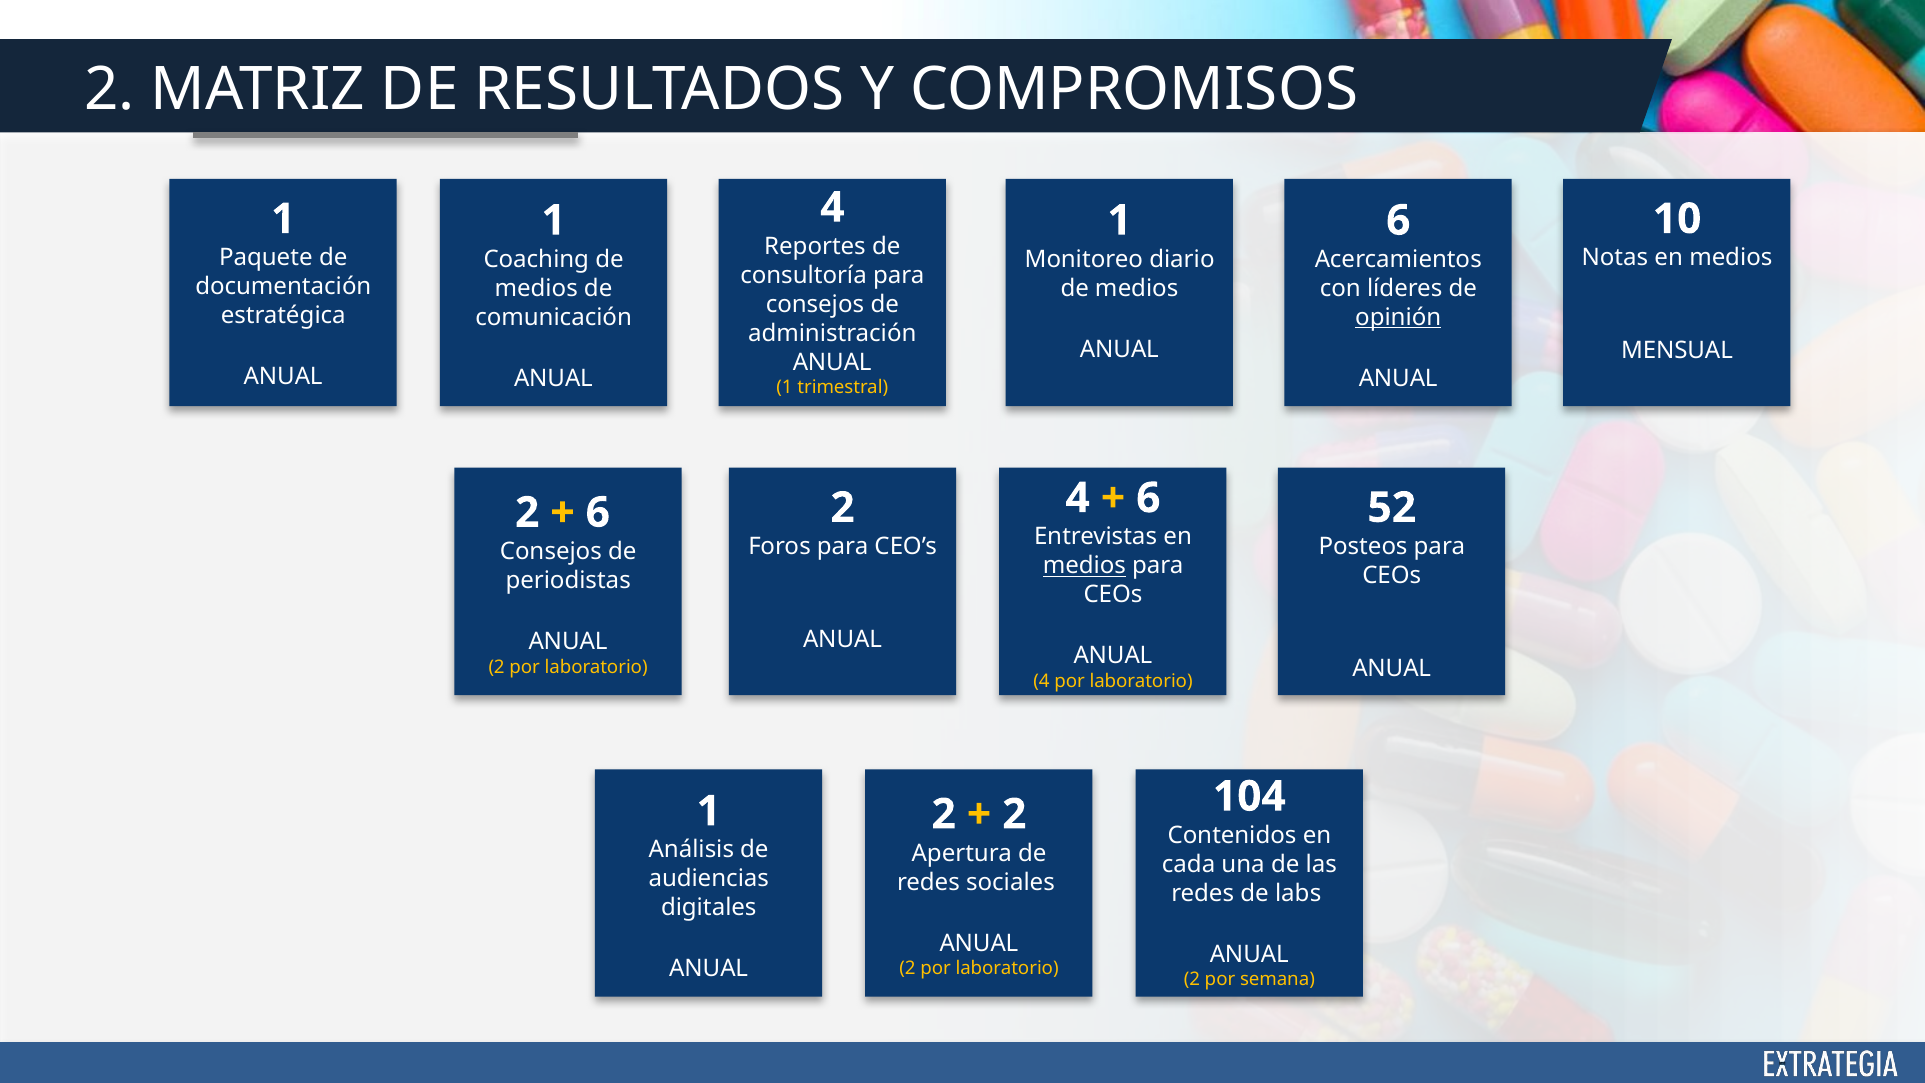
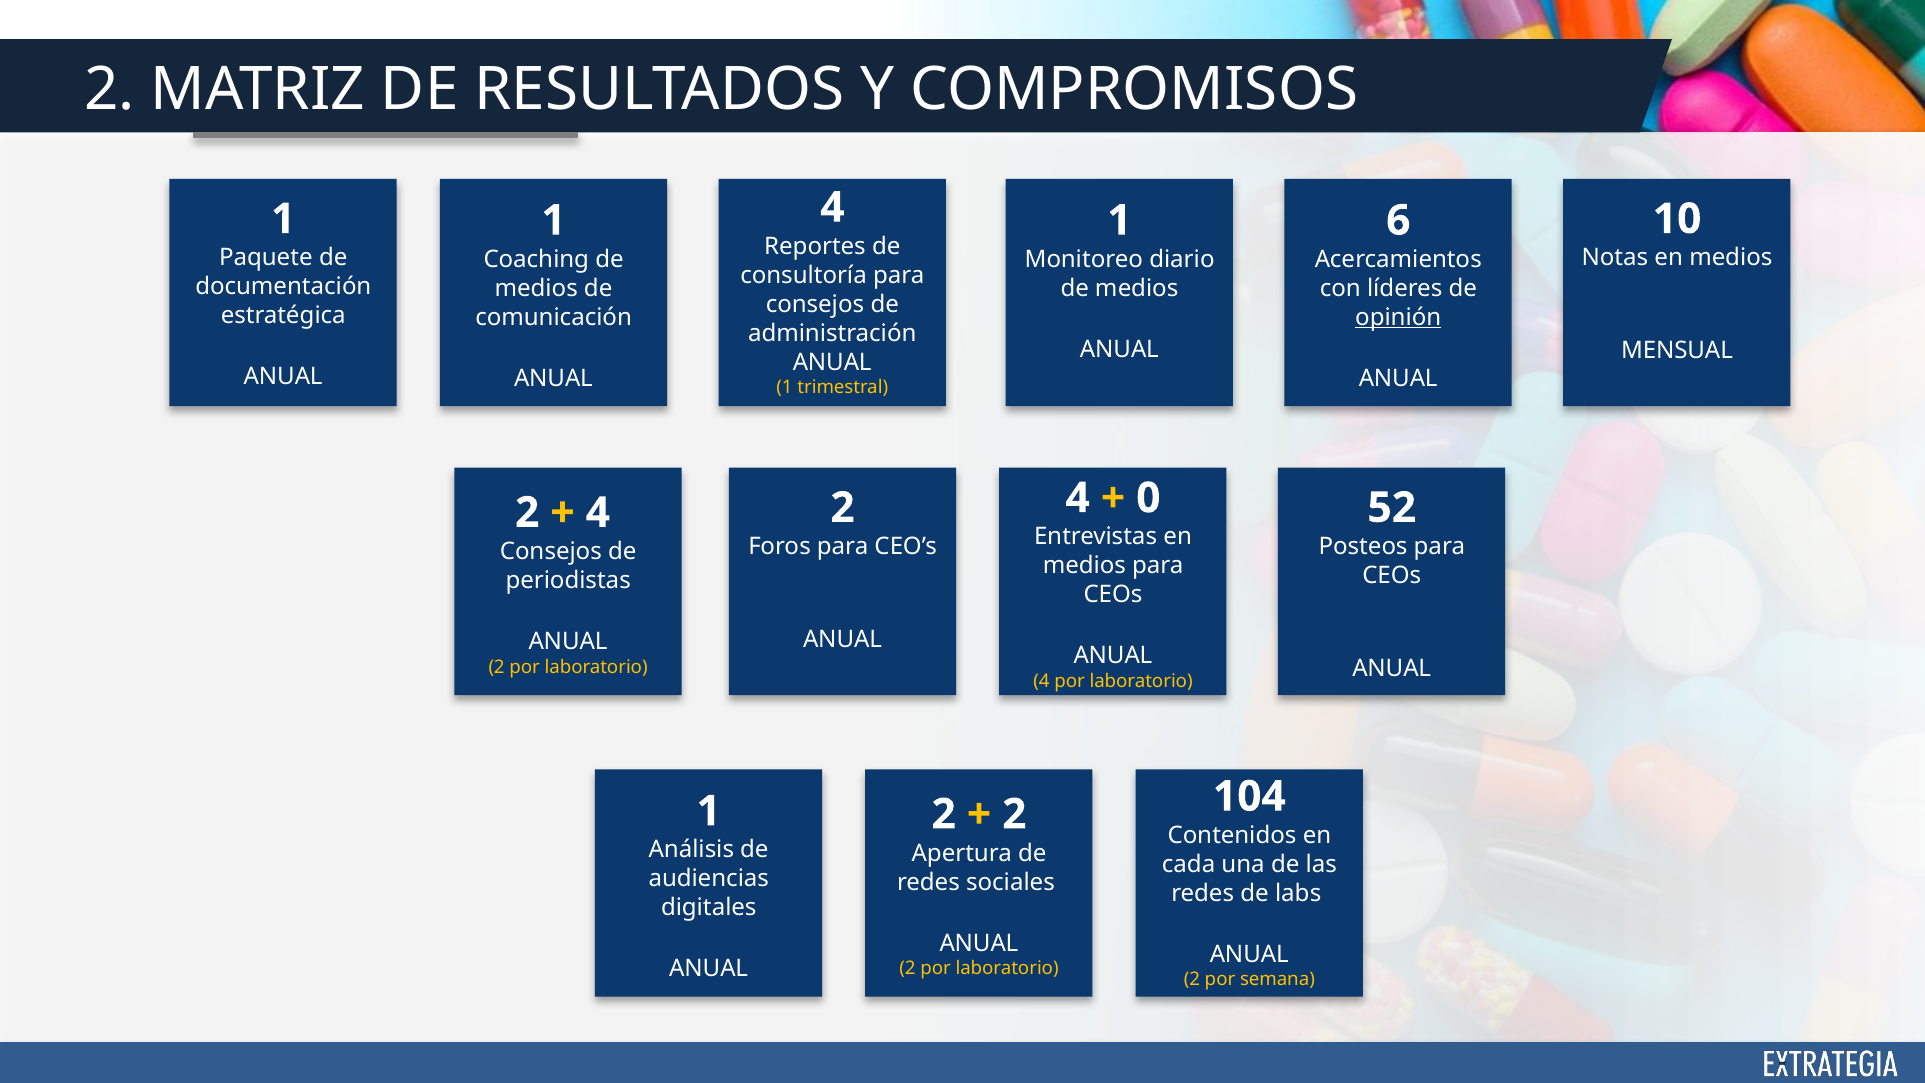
6 at (1148, 498): 6 -> 0
6 at (598, 513): 6 -> 4
medios at (1084, 566) underline: present -> none
